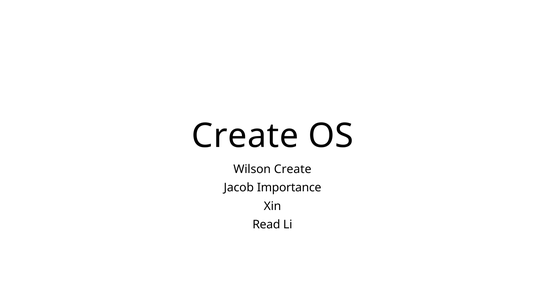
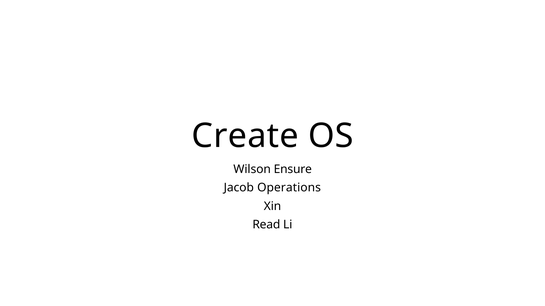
Wilson Create: Create -> Ensure
Importance: Importance -> Operations
